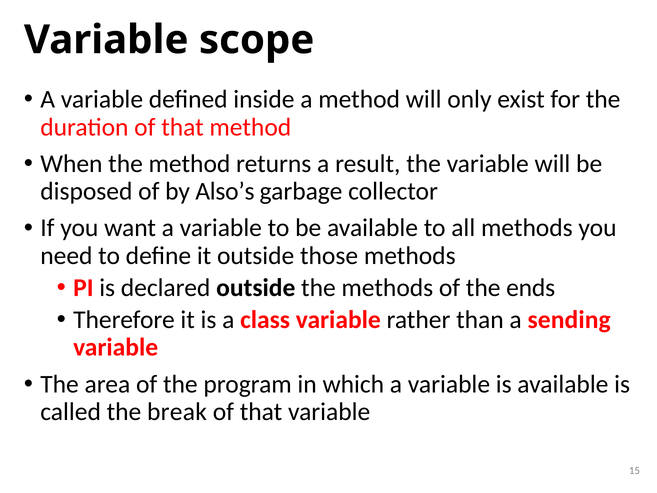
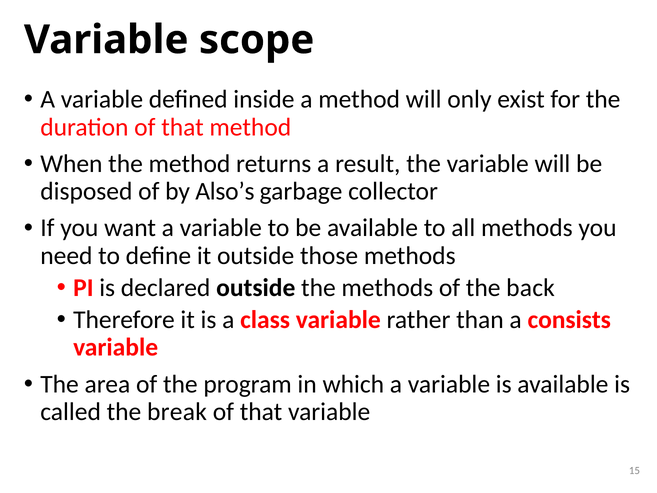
ends: ends -> back
sending: sending -> consists
